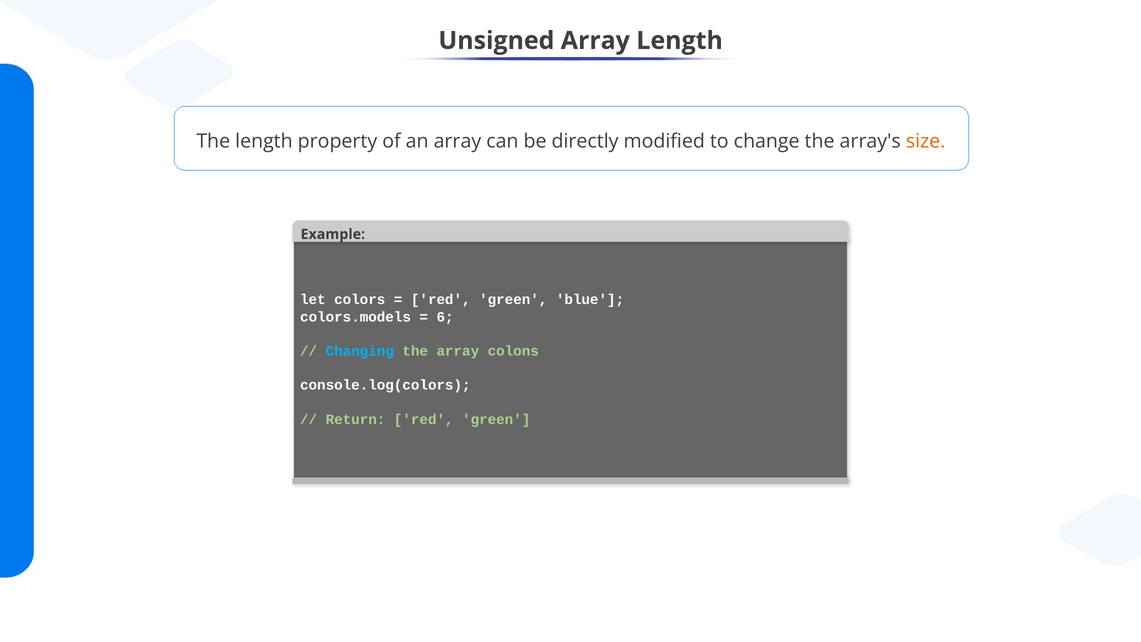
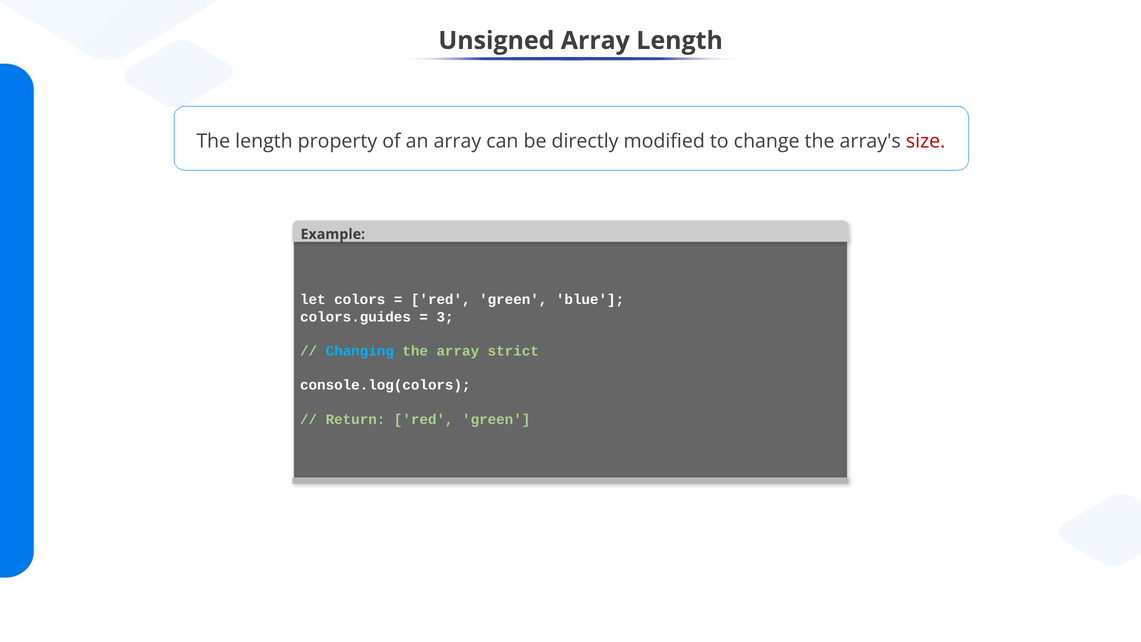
size colour: orange -> red
colors.models: colors.models -> colors.guides
6: 6 -> 3
colons: colons -> strict
